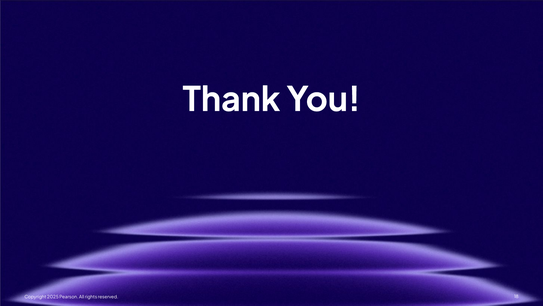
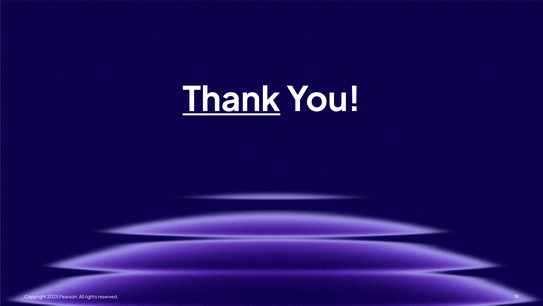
Thank underline: none -> present
